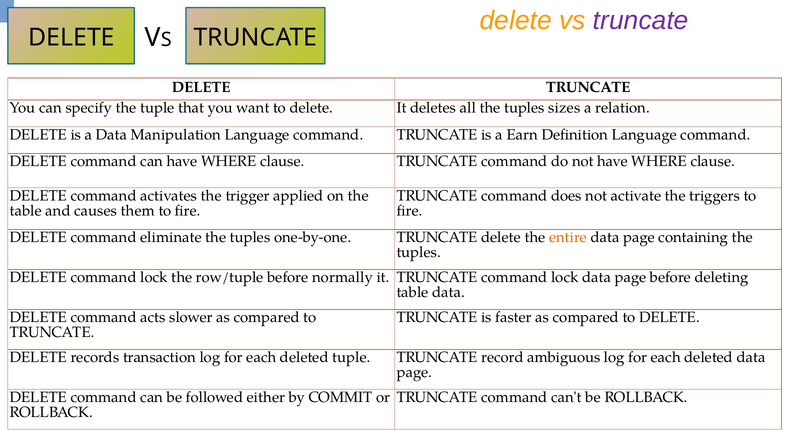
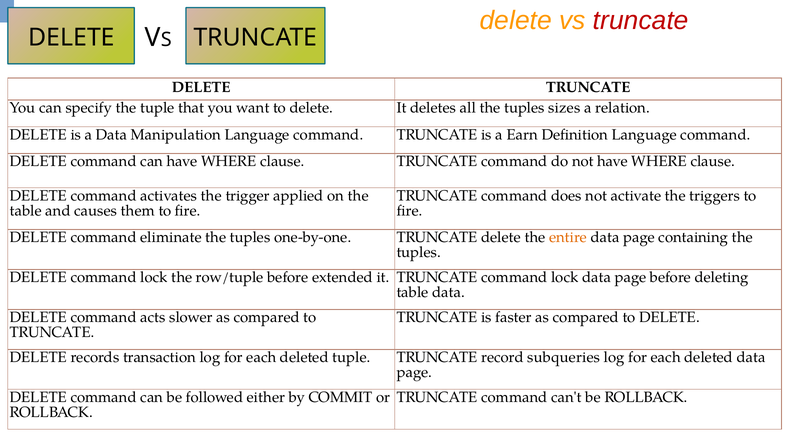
truncate at (641, 21) colour: purple -> red
normally: normally -> extended
ambiguous: ambiguous -> subqueries
